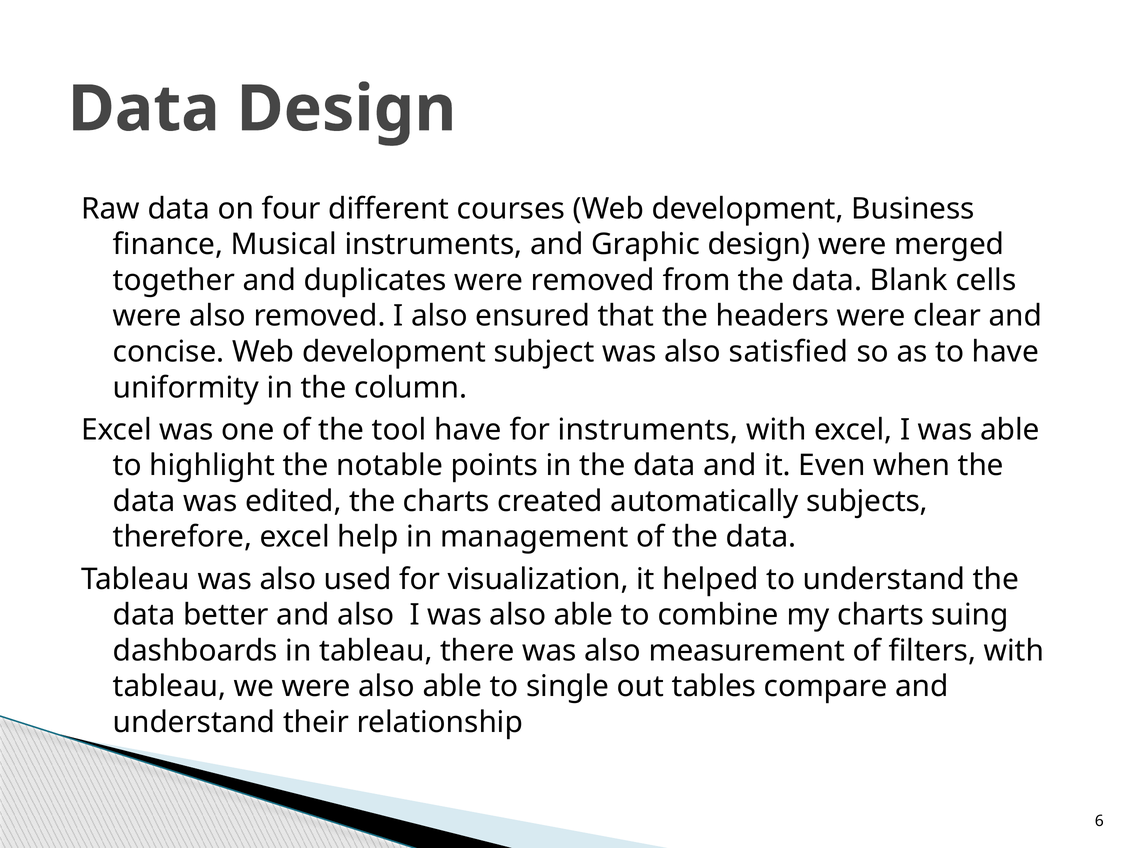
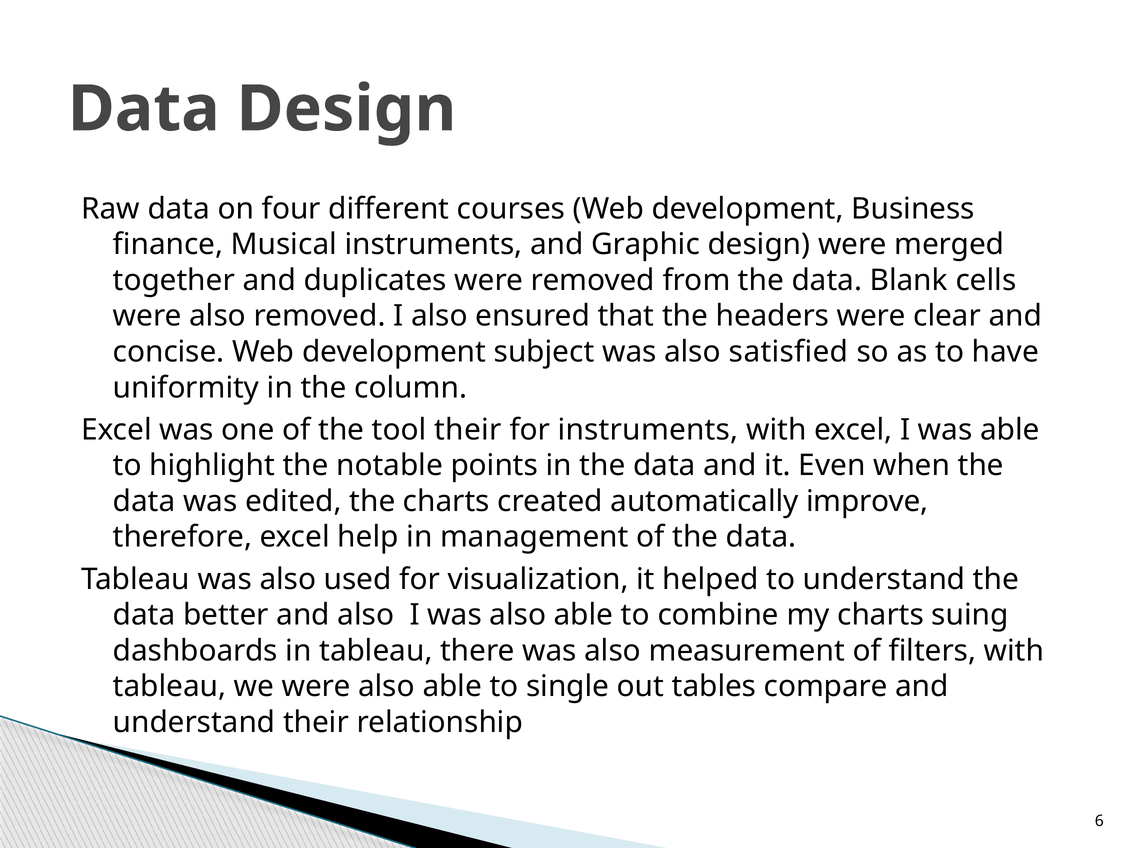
tool have: have -> their
subjects: subjects -> improve
